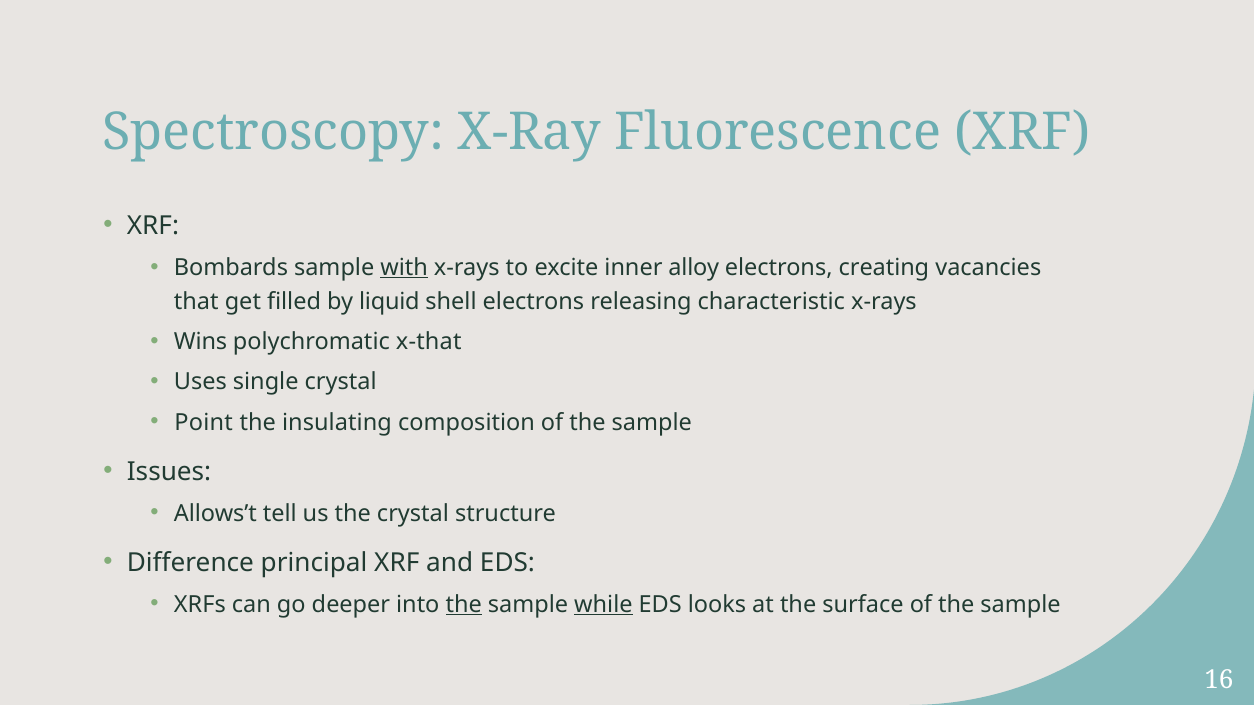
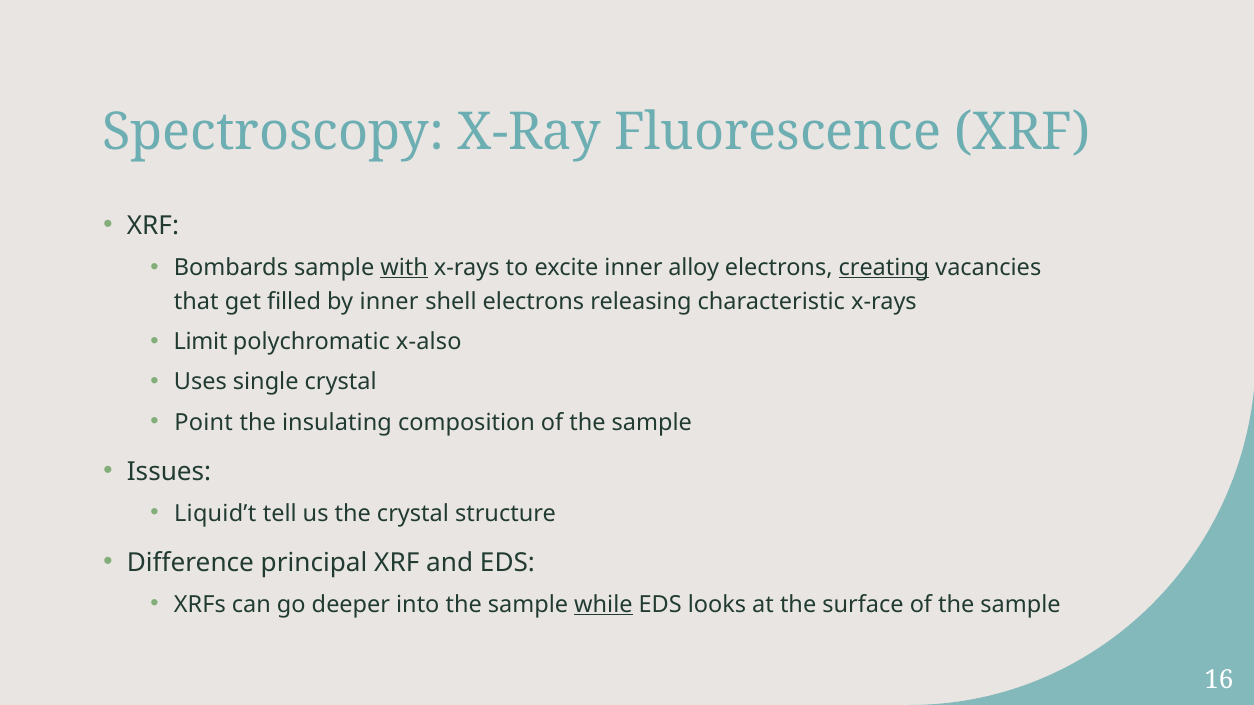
creating underline: none -> present
by liquid: liquid -> inner
Wins: Wins -> Limit
x-that: x-that -> x-also
Allows’t: Allows’t -> Liquid’t
the at (464, 605) underline: present -> none
